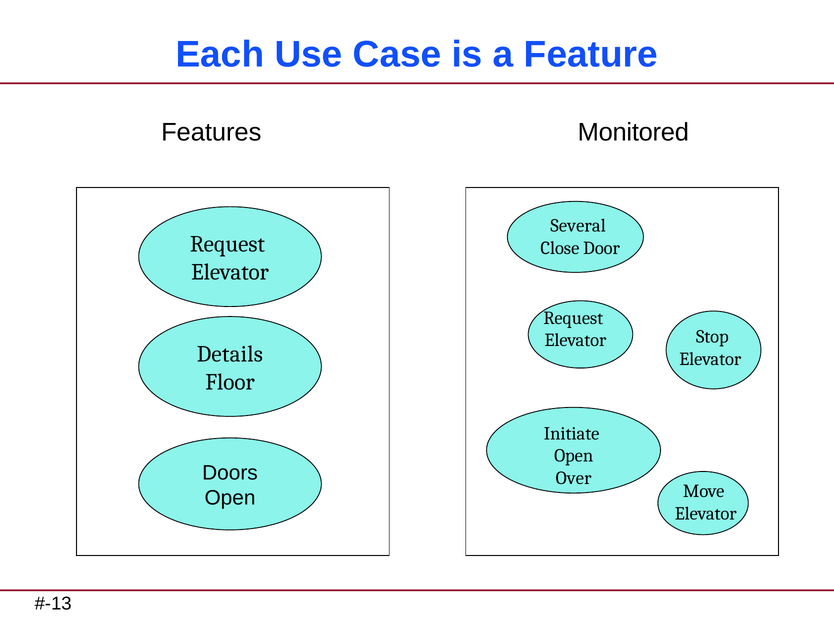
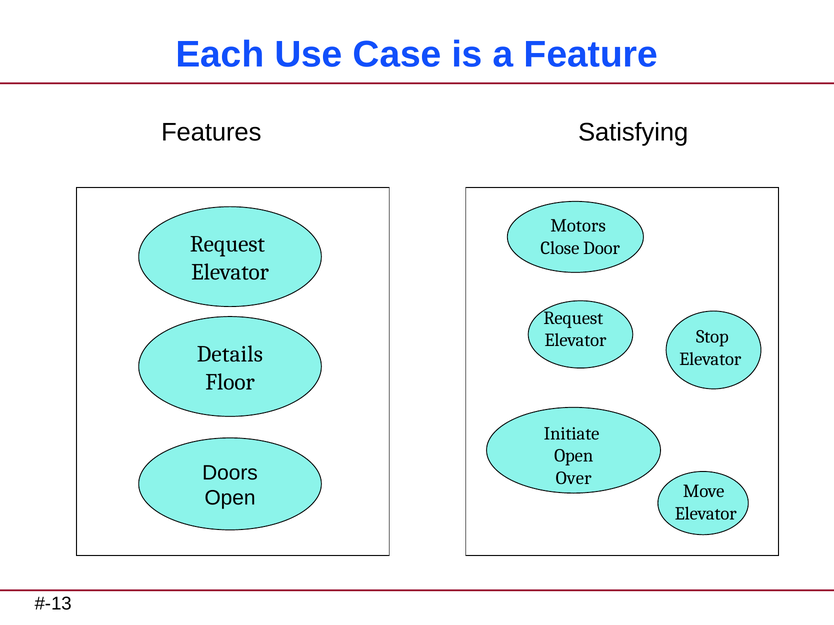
Monitored: Monitored -> Satisfying
Several: Several -> Motors
